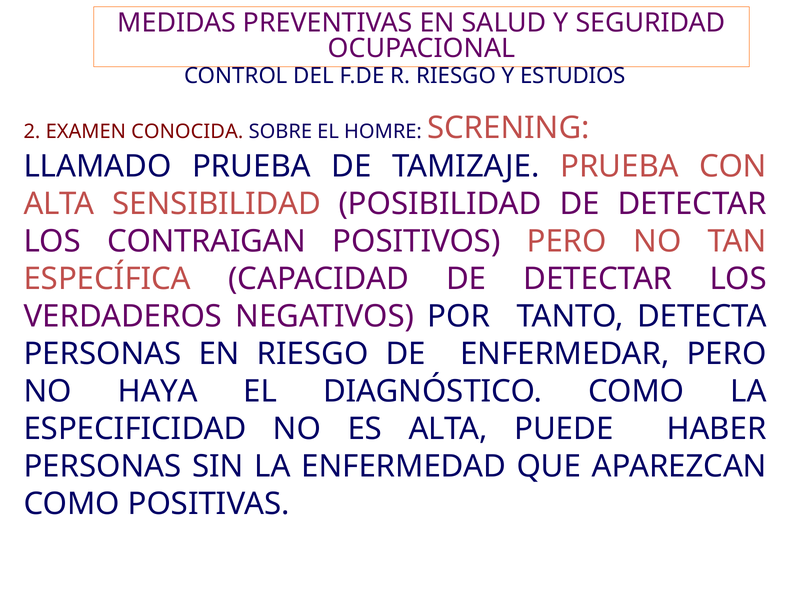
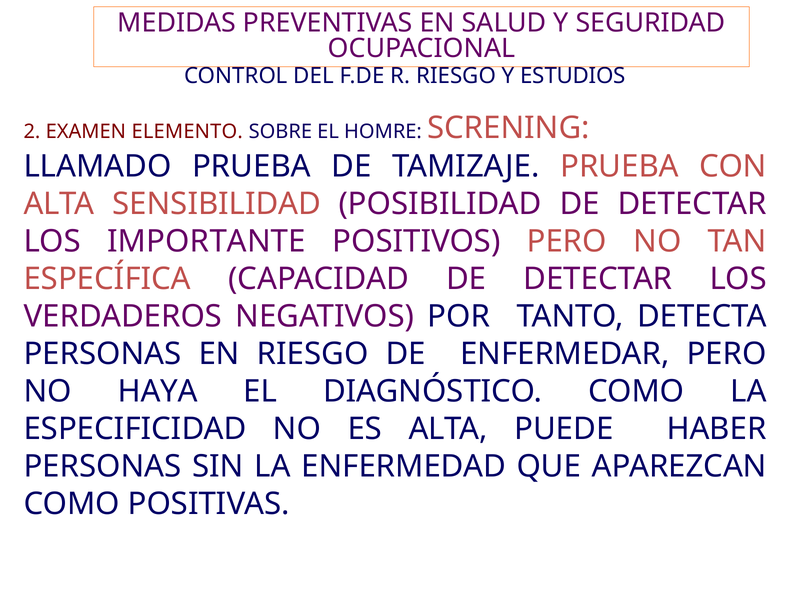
CONOCIDA: CONOCIDA -> ELEMENTO
CONTRAIGAN: CONTRAIGAN -> IMPORTANTE
